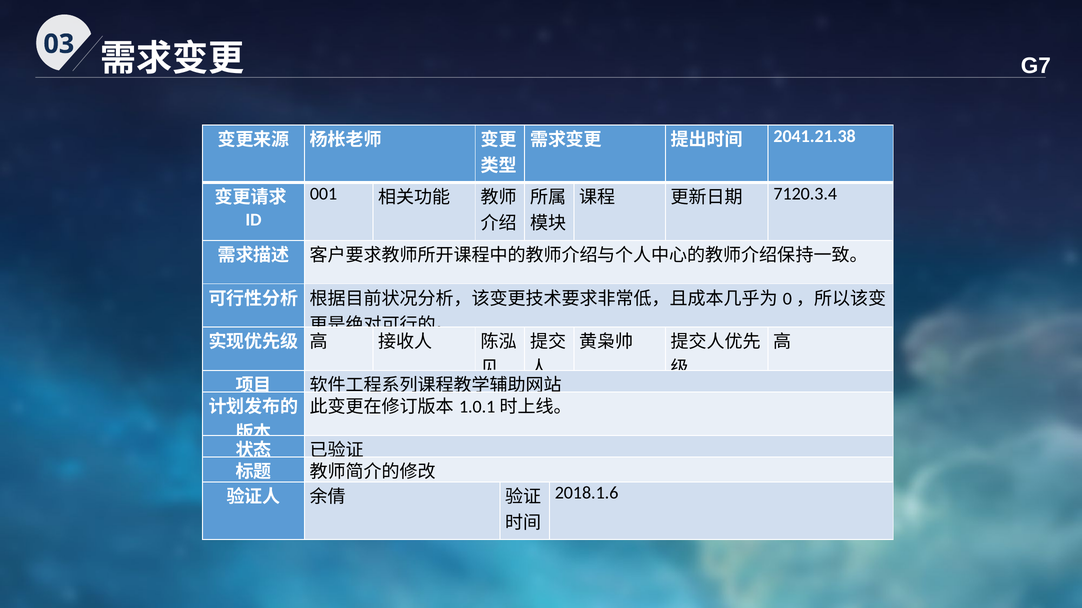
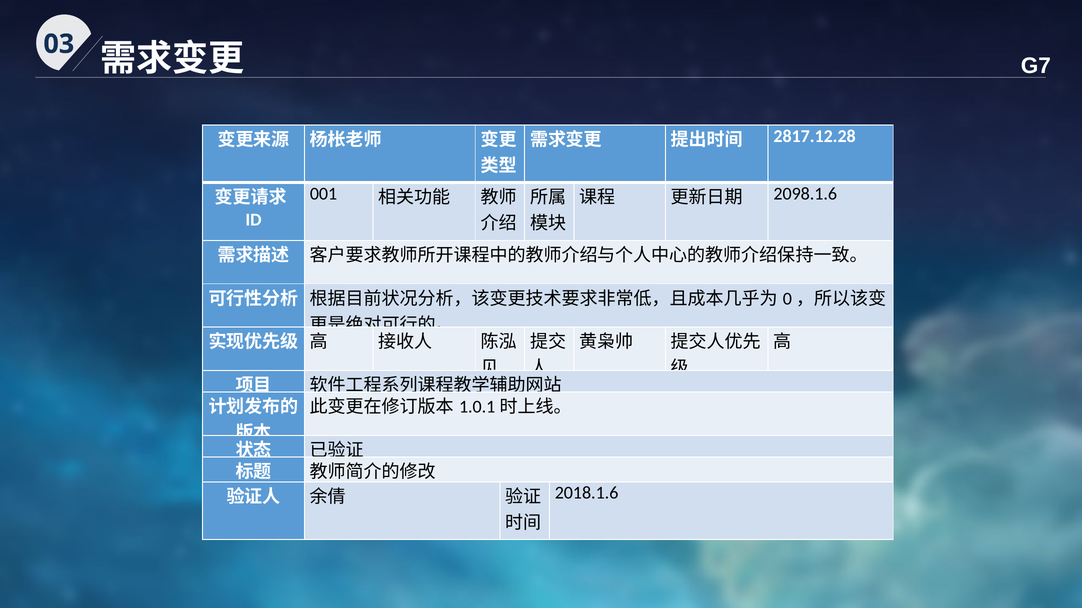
2041.21.38: 2041.21.38 -> 2817.12.28
7120.3.4: 7120.3.4 -> 2098.1.6
